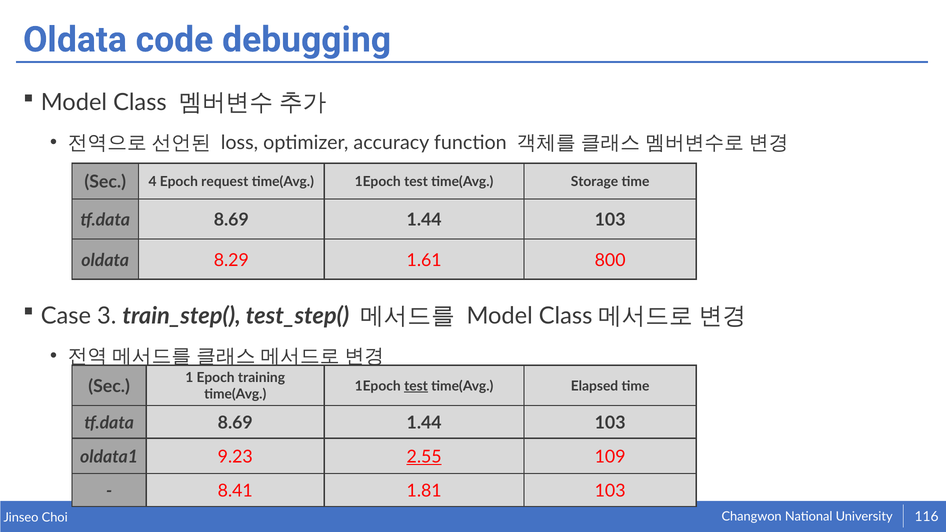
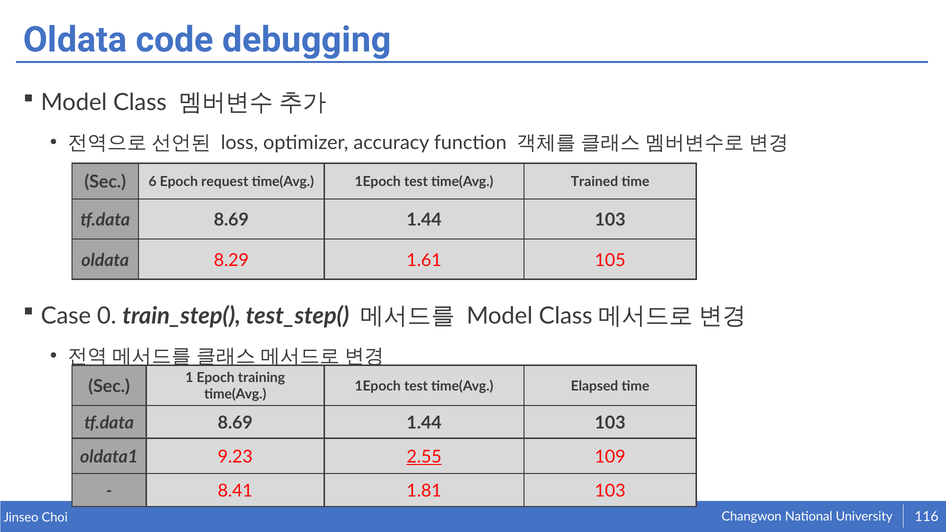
4: 4 -> 6
Storage: Storage -> Trained
800: 800 -> 105
3: 3 -> 0
test at (416, 386) underline: present -> none
